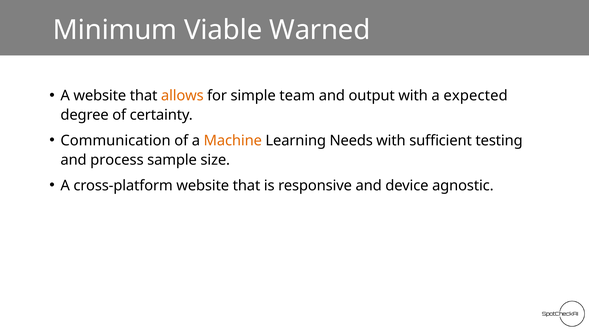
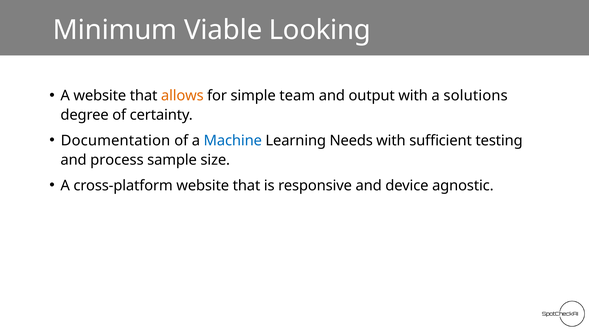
Warned: Warned -> Looking
expected: expected -> solutions
Communication: Communication -> Documentation
Machine colour: orange -> blue
